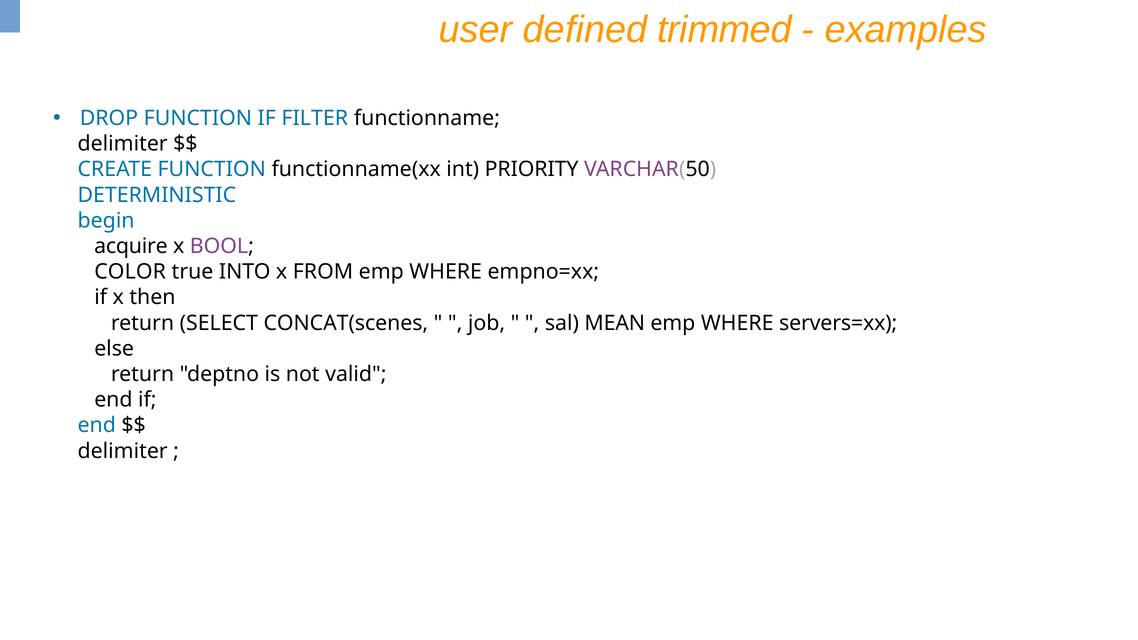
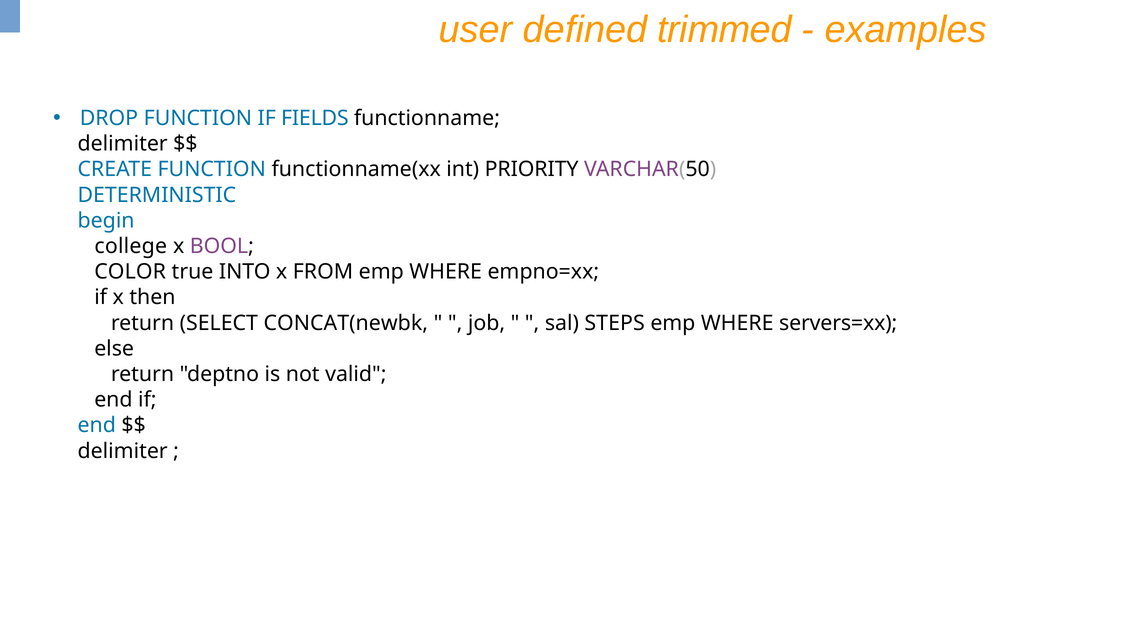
FILTER: FILTER -> FIELDS
acquire: acquire -> college
CONCAT(scenes: CONCAT(scenes -> CONCAT(newbk
MEAN: MEAN -> STEPS
